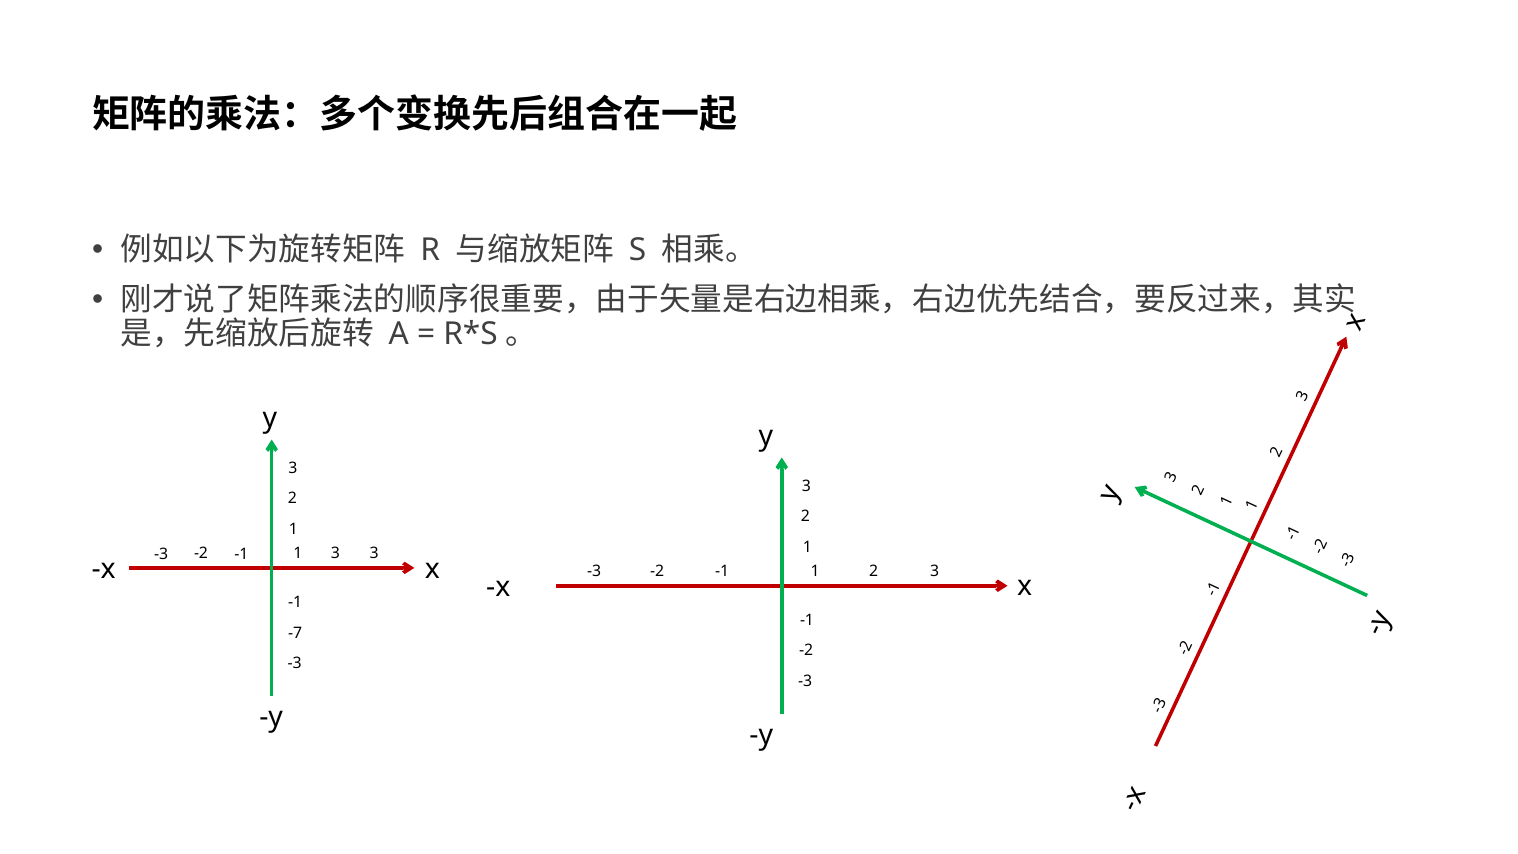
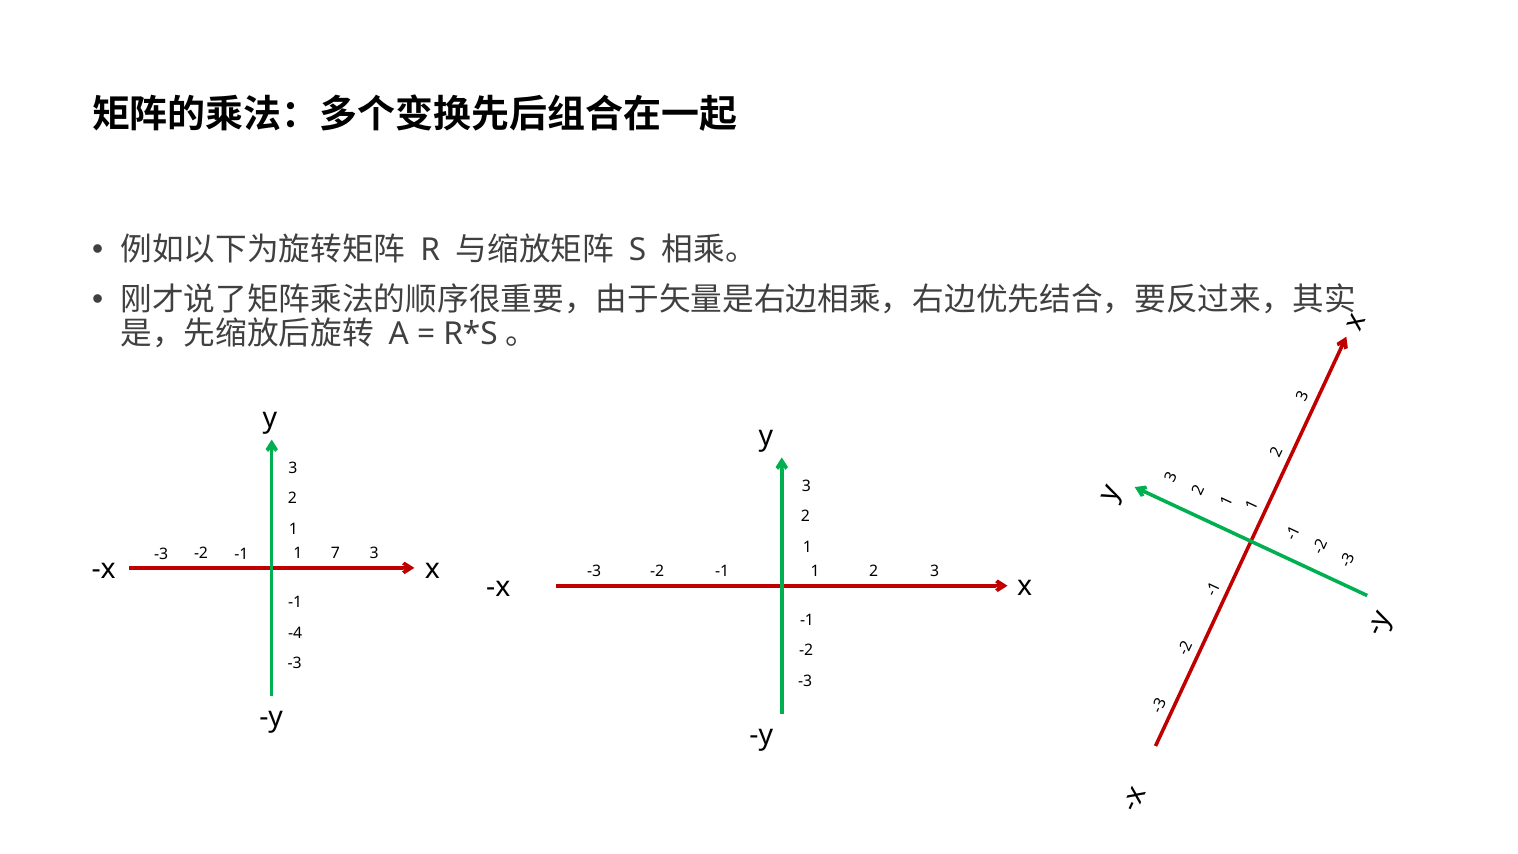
1 3: 3 -> 7
-7: -7 -> -4
